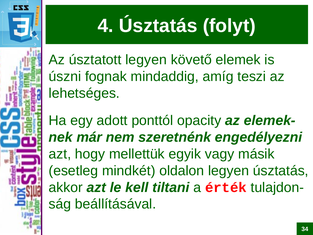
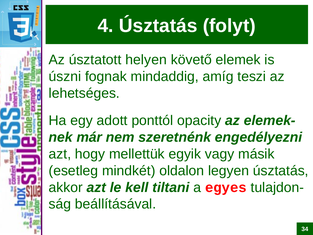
úsztatott legyen: legyen -> helyen
érték: érték -> egyes
